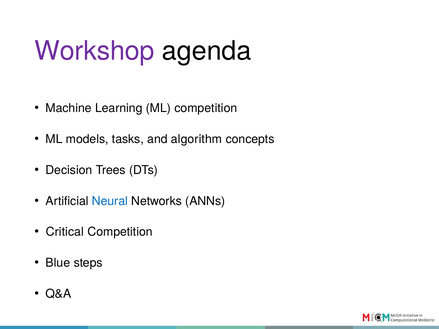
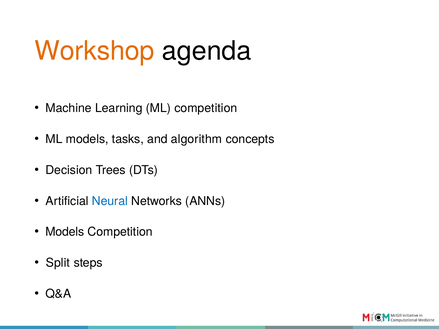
Workshop colour: purple -> orange
Critical at (65, 232): Critical -> Models
Blue: Blue -> Split
